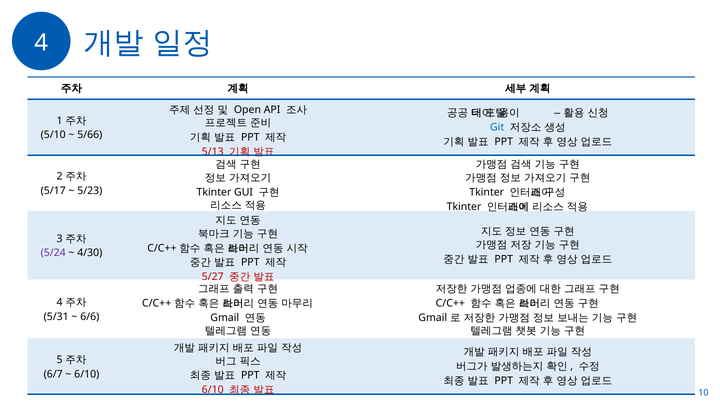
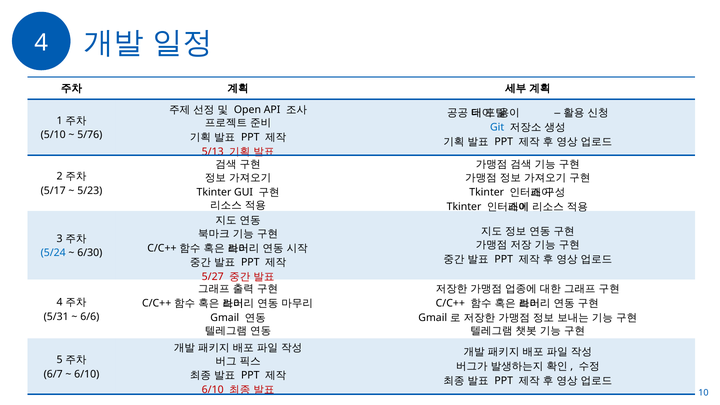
5/66: 5/66 -> 5/76
5/24 colour: purple -> blue
4/30: 4/30 -> 6/30
